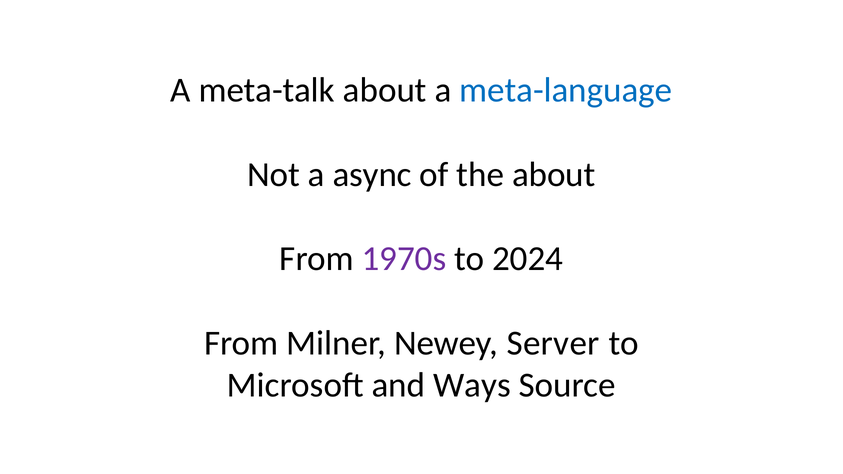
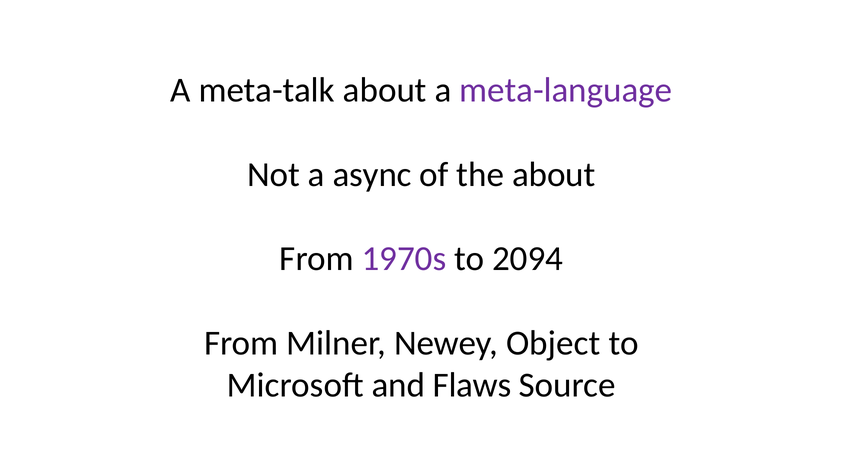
meta-language colour: blue -> purple
2024: 2024 -> 2094
Server: Server -> Object
Ways: Ways -> Flaws
